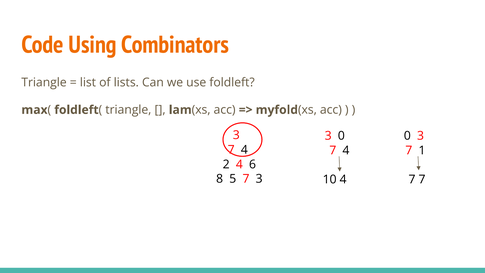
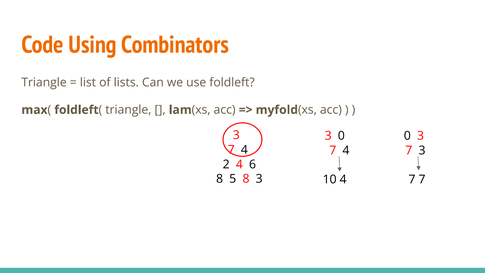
7 1: 1 -> 3
5 7: 7 -> 8
